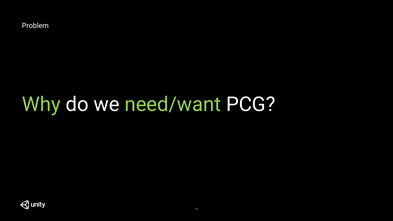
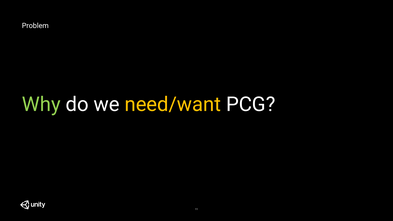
need/want colour: light green -> yellow
